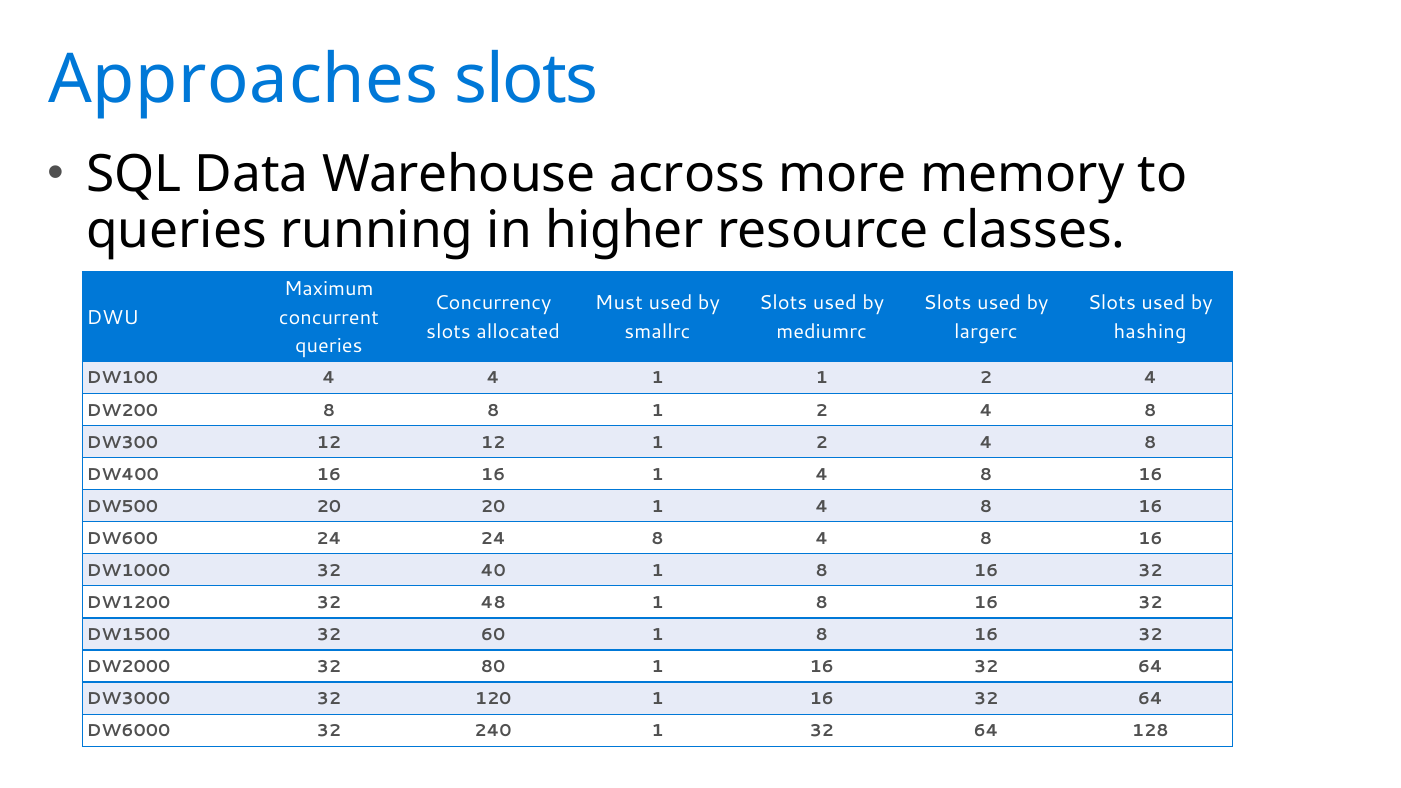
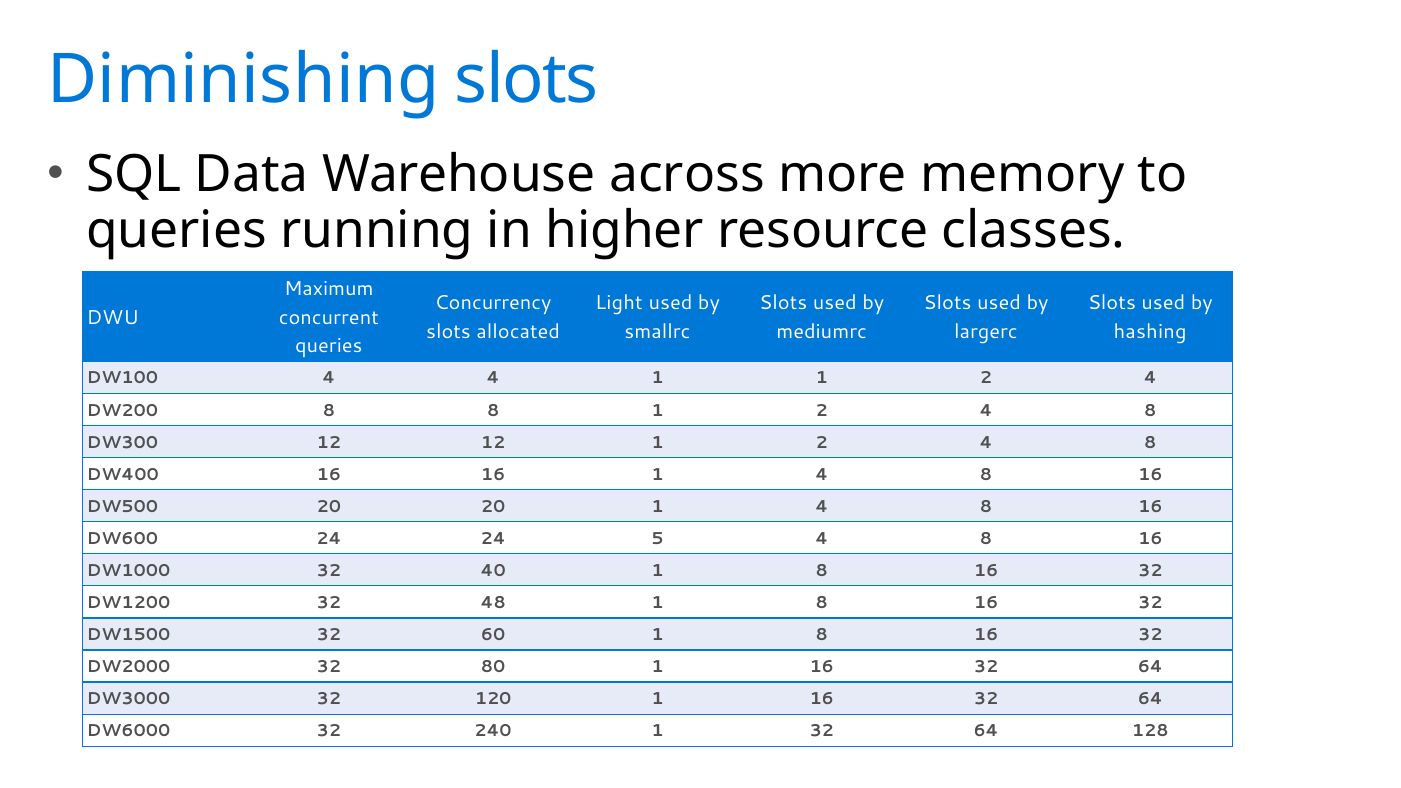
Approaches: Approaches -> Diminishing
Must: Must -> Light
24 8: 8 -> 5
